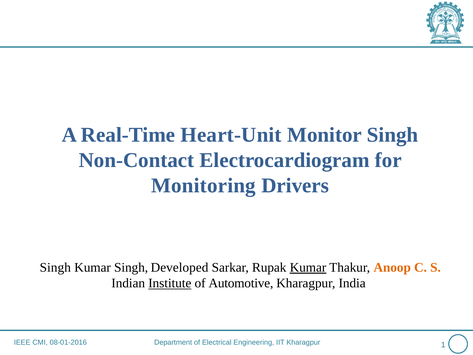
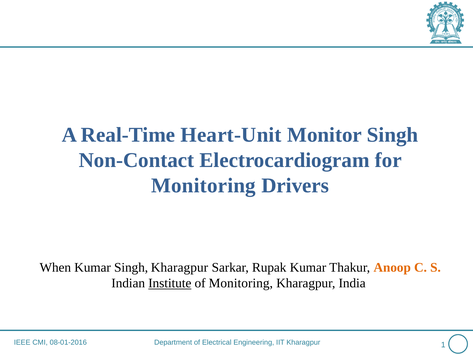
Singh at (55, 267): Singh -> When
Singh Developed: Developed -> Kharagpur
Kumar at (308, 267) underline: present -> none
of Automotive: Automotive -> Monitoring
